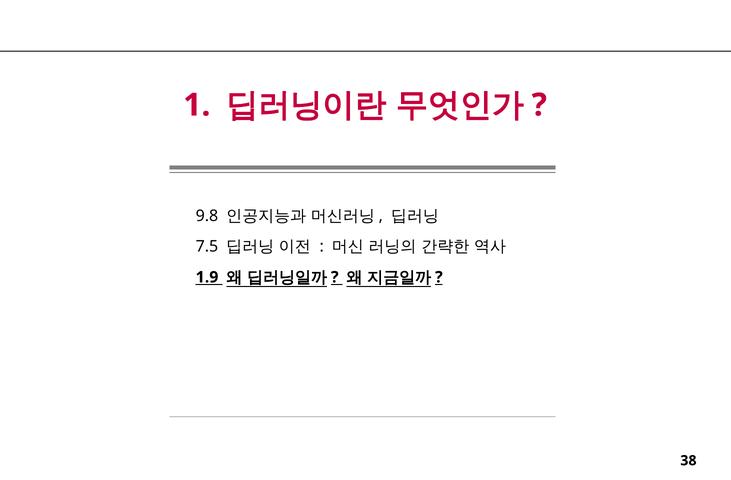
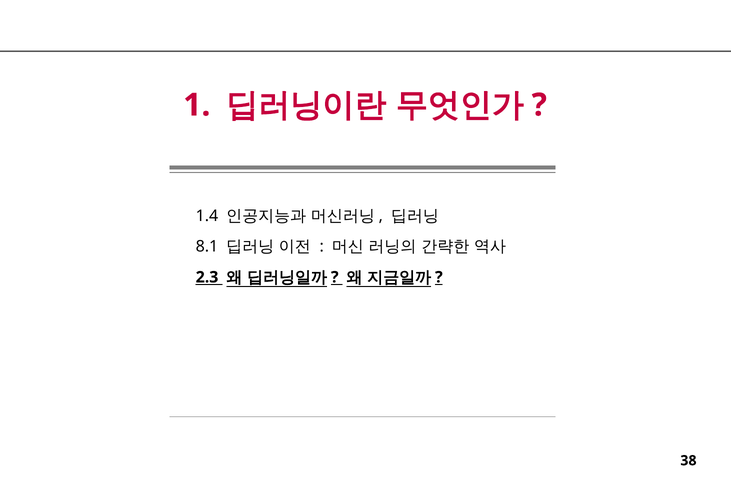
9.8: 9.8 -> 1.4
7.5: 7.5 -> 8.1
1.9: 1.9 -> 2.3
